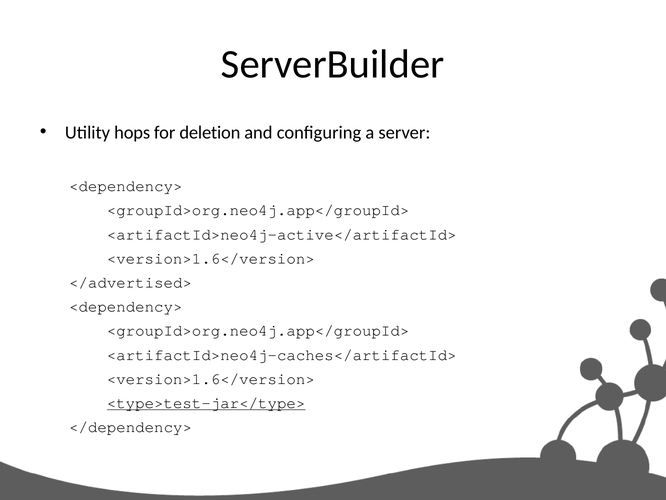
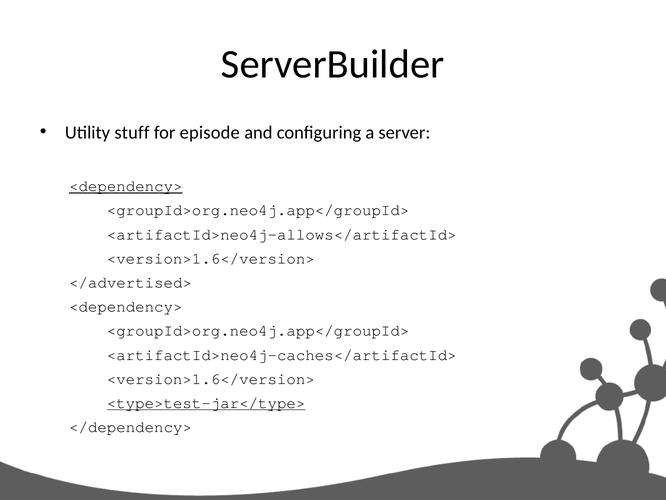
hops: hops -> stuff
deletion: deletion -> episode
<dependency> at (126, 186) underline: none -> present
<artifactId>neo4j-active</artifactId>: <artifactId>neo4j-active</artifactId> -> <artifactId>neo4j-allows</artifactId>
